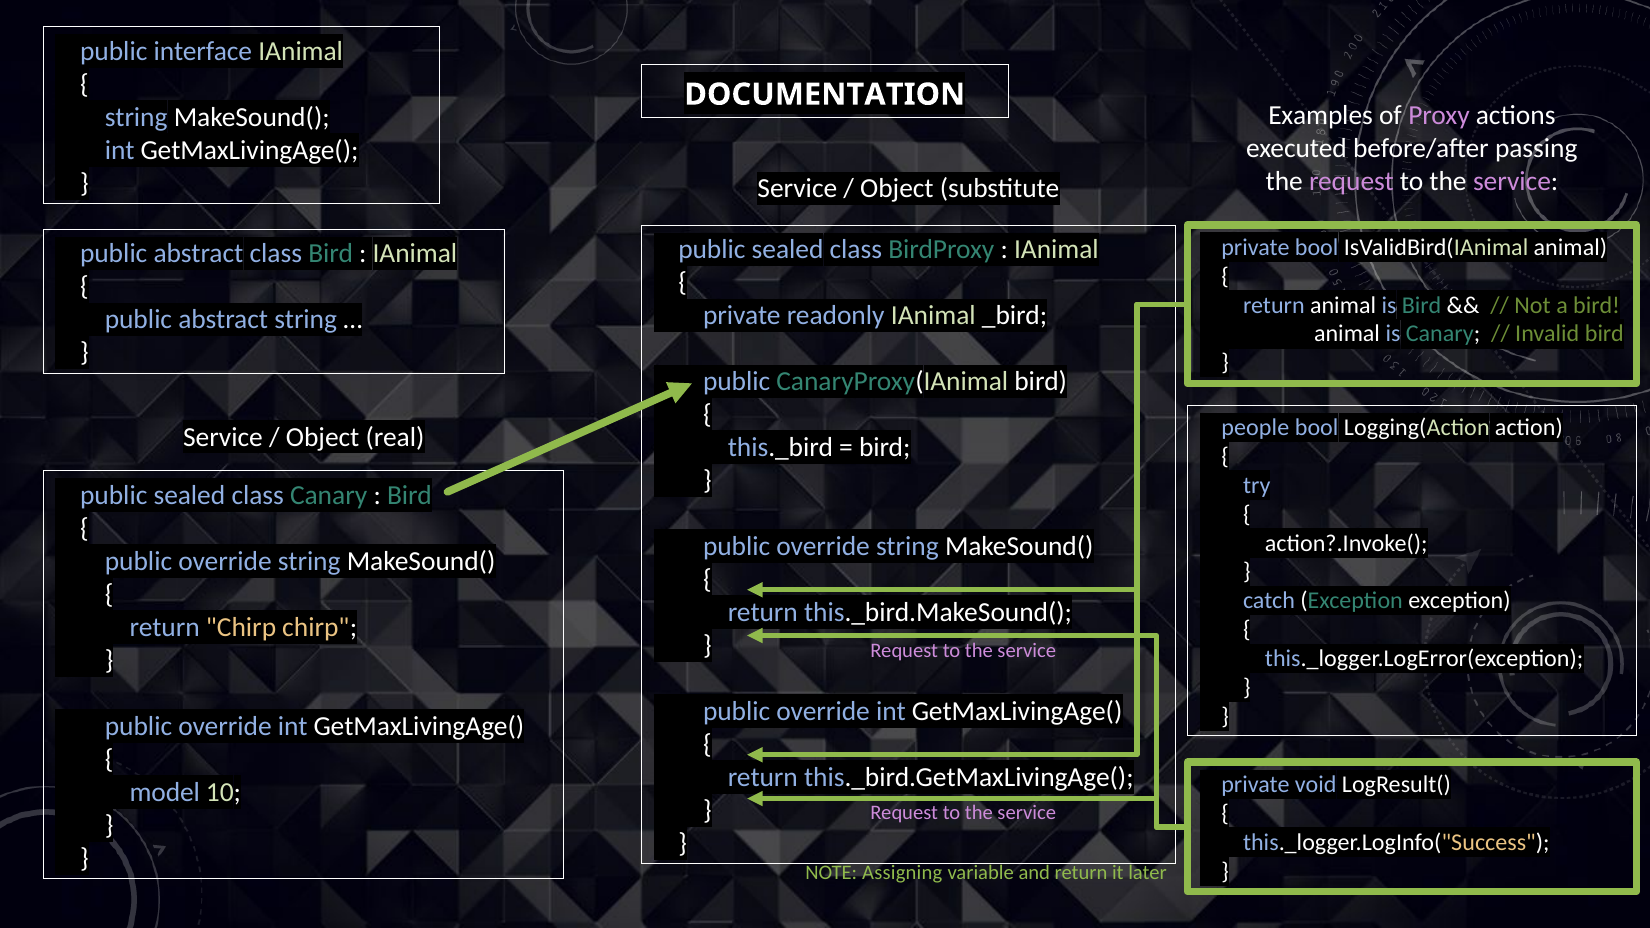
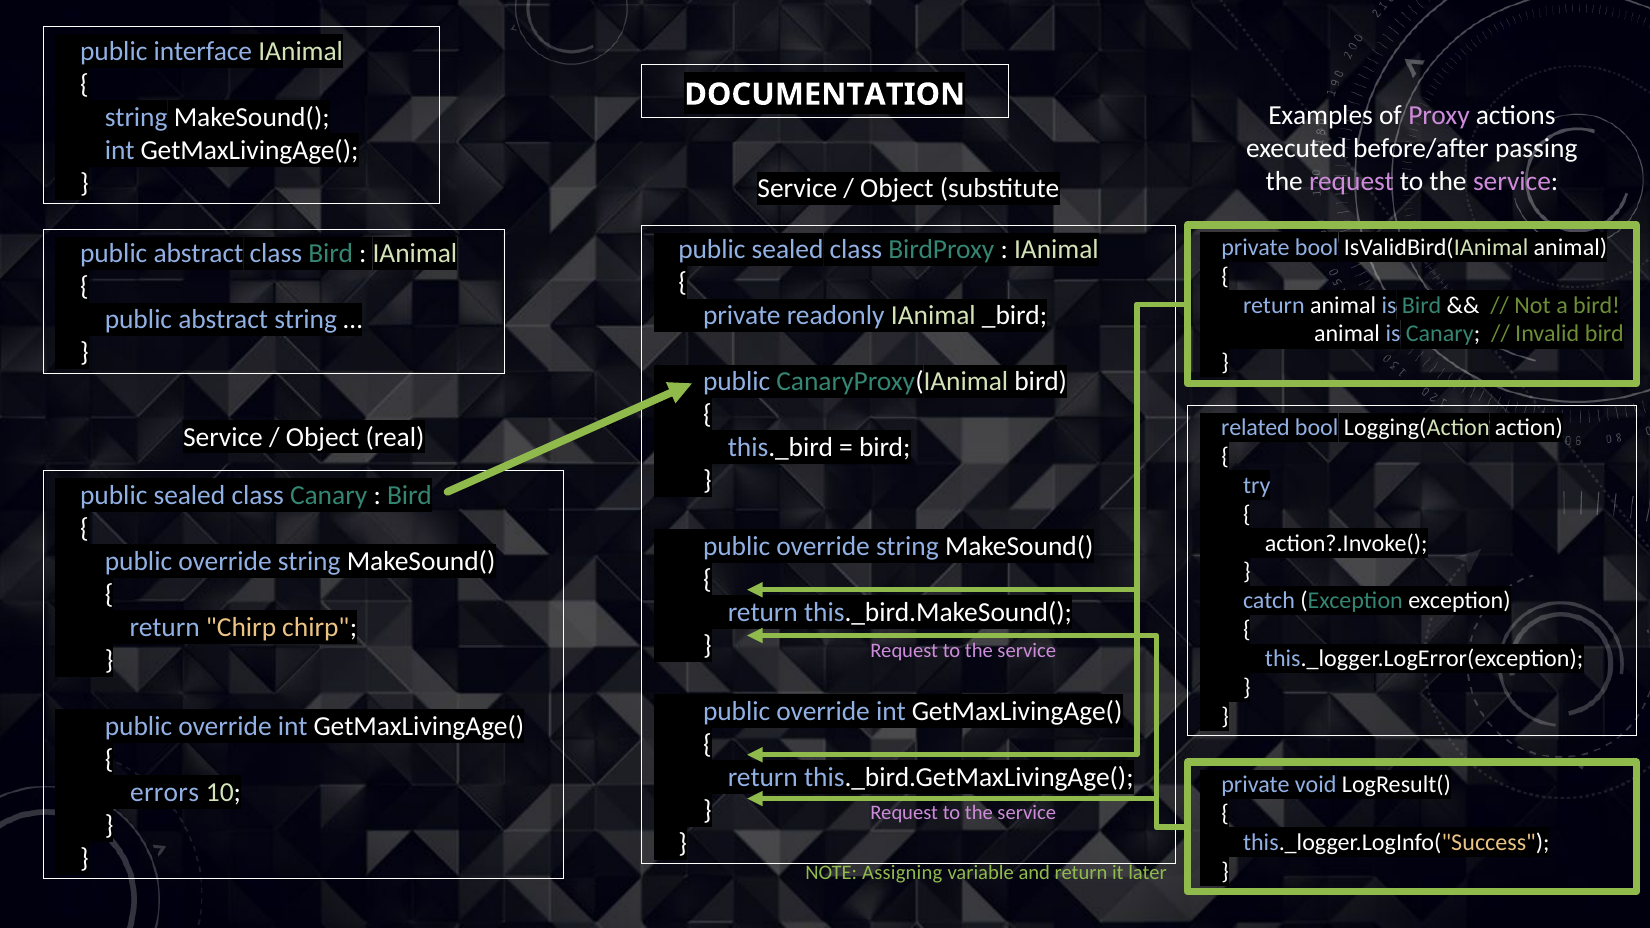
people: people -> related
model: model -> errors
